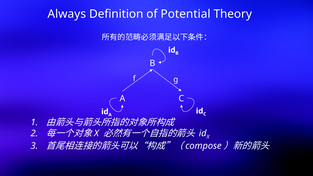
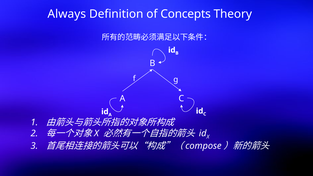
Potential: Potential -> Concepts
